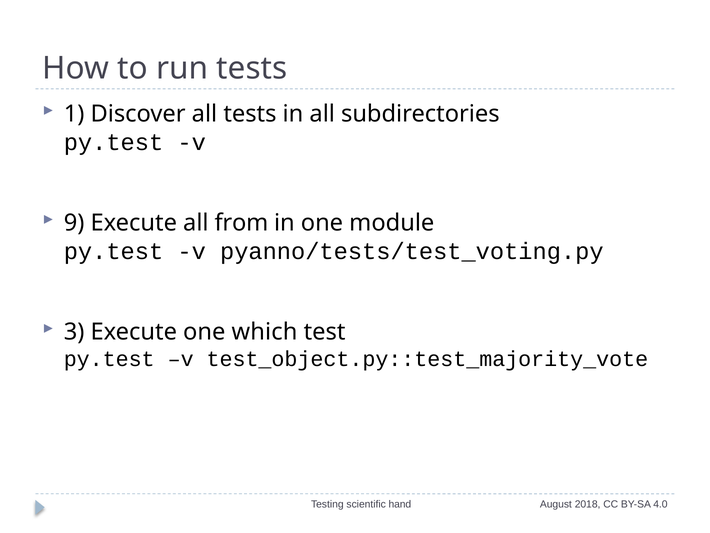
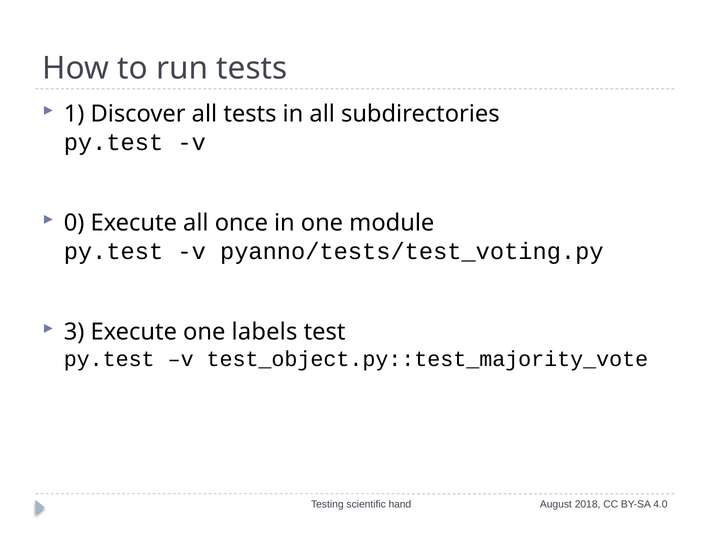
9: 9 -> 0
from: from -> once
which: which -> labels
